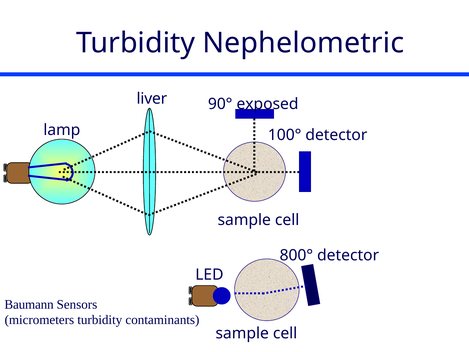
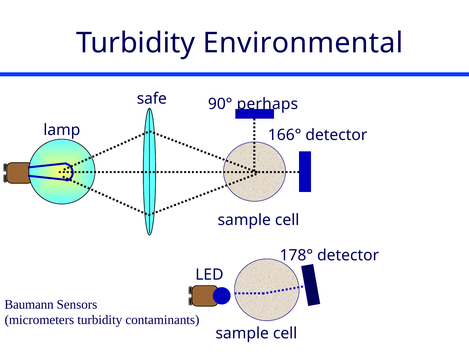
Nephelometric: Nephelometric -> Environmental
liver: liver -> safe
exposed: exposed -> perhaps
100°: 100° -> 166°
800°: 800° -> 178°
